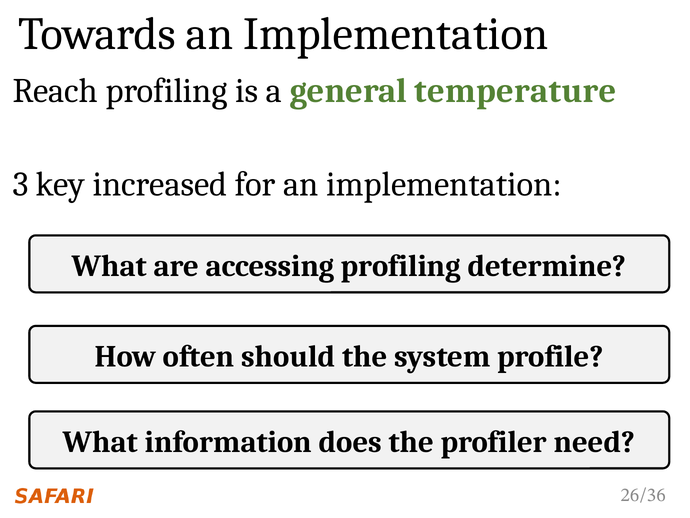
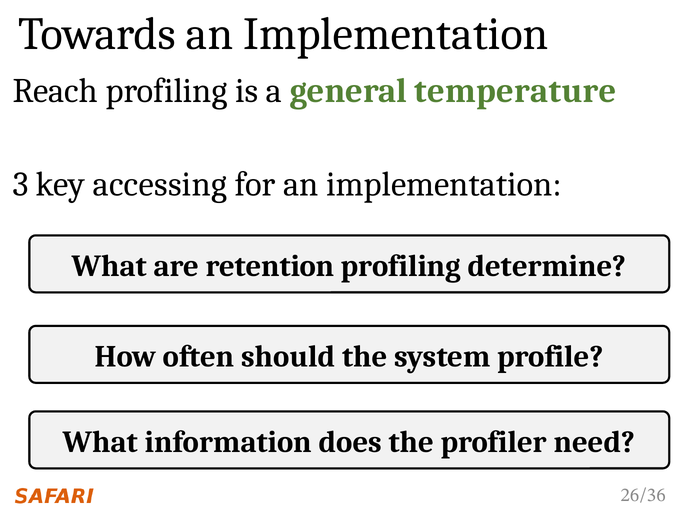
increased: increased -> accessing
accessing: accessing -> retention
